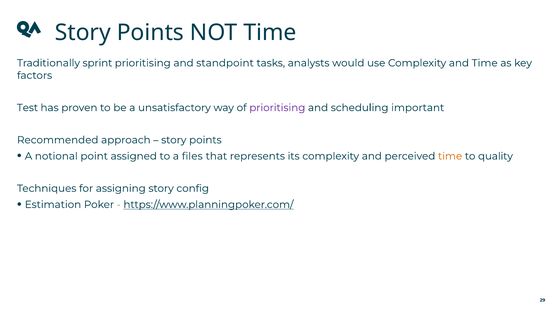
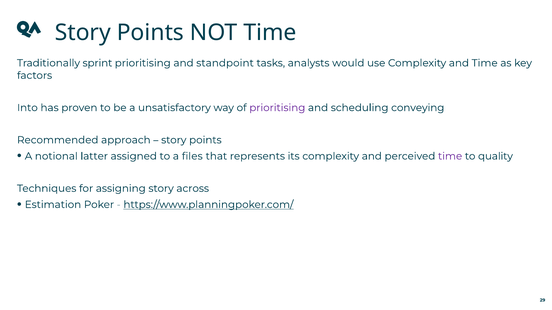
Test: Test -> Into
important: important -> conveying
point: point -> latter
time at (450, 156) colour: orange -> purple
config: config -> across
